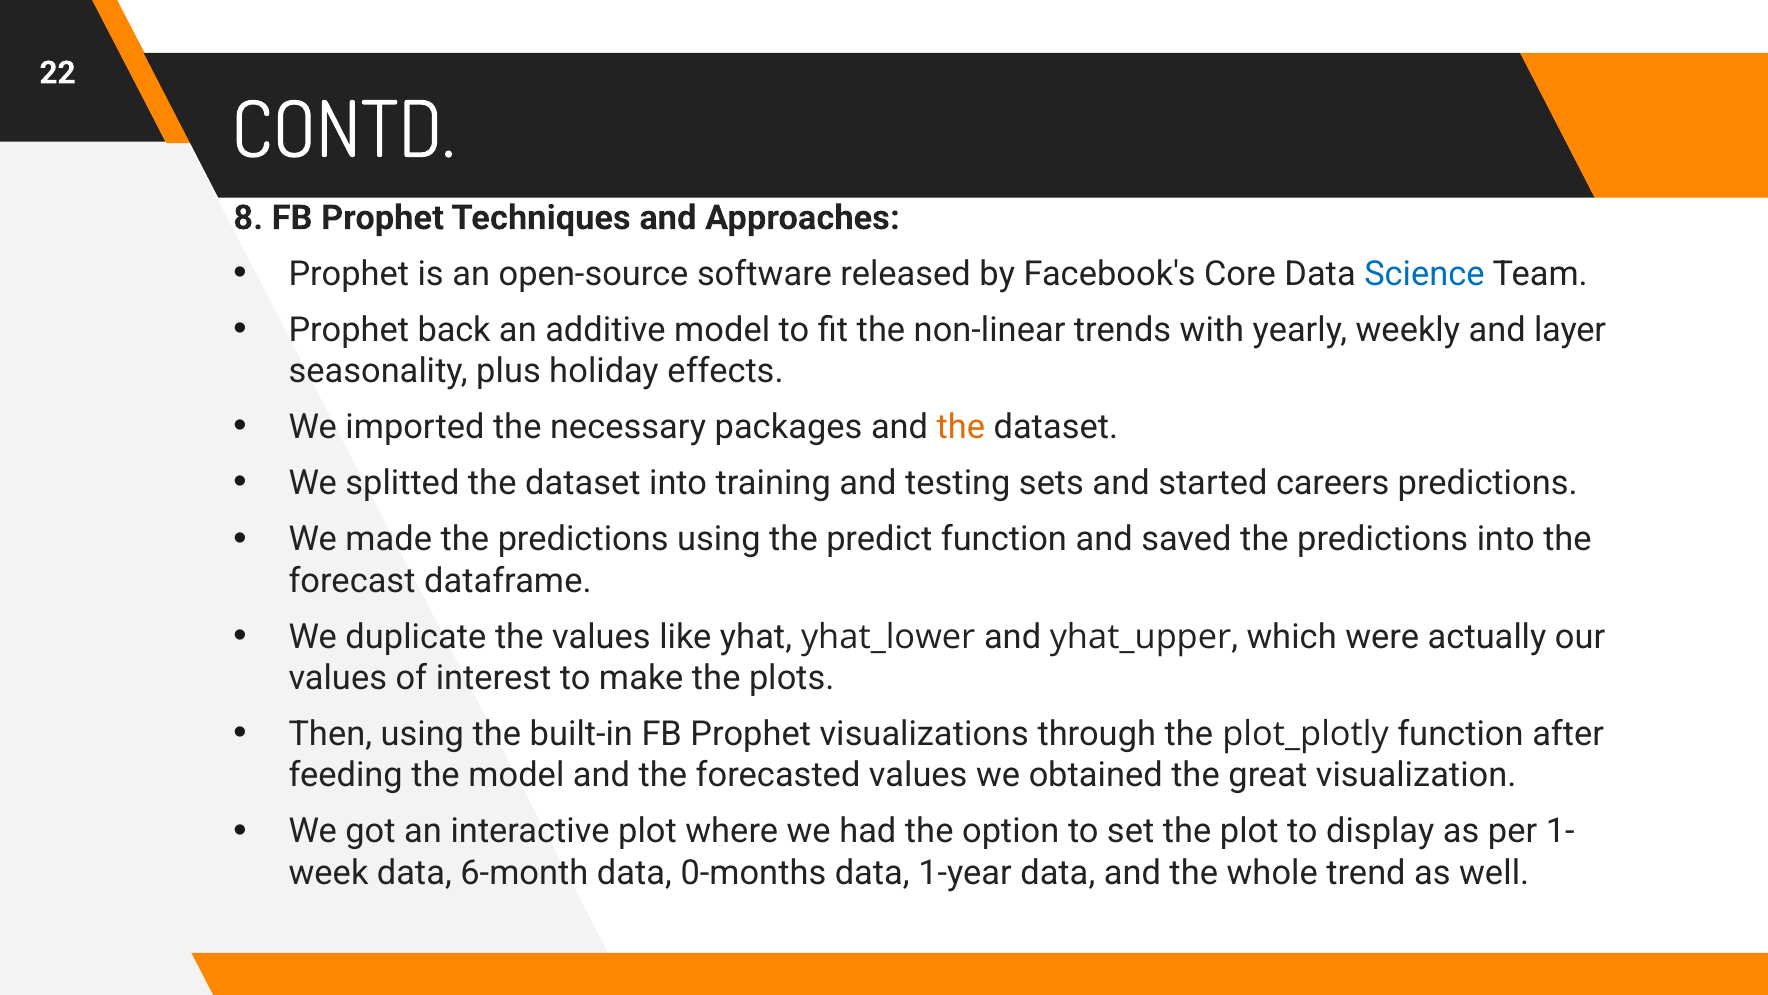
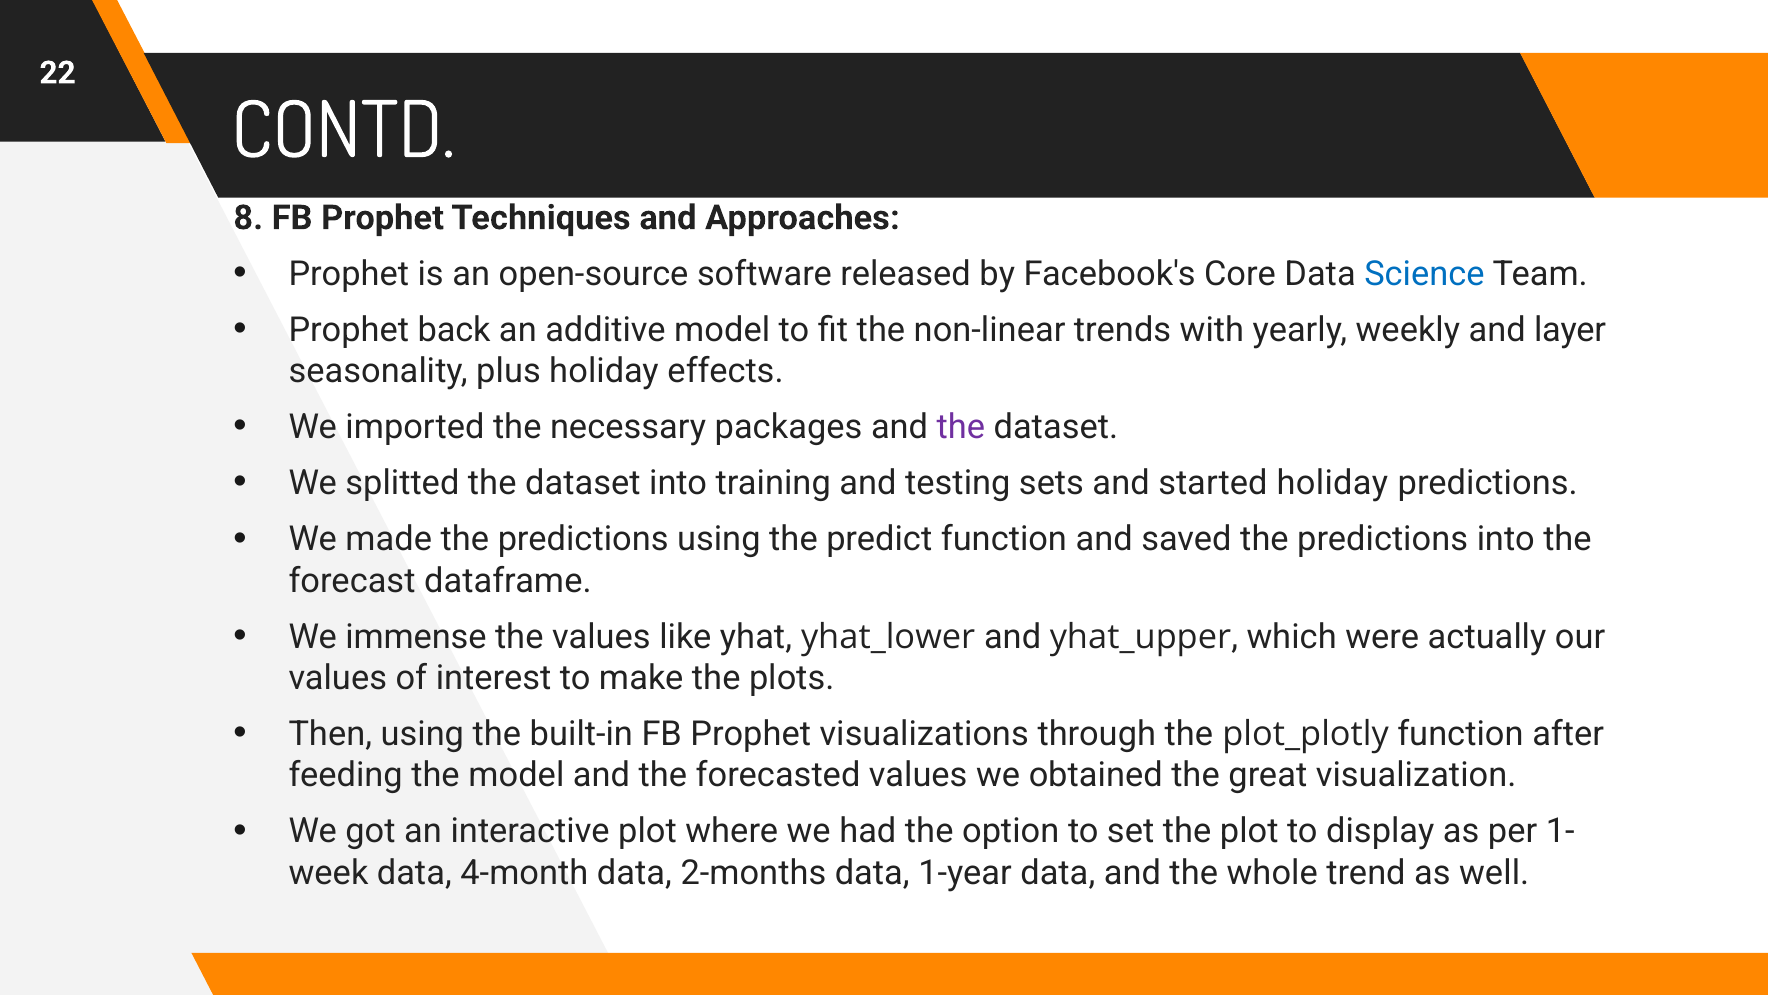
the at (961, 427) colour: orange -> purple
started careers: careers -> holiday
duplicate: duplicate -> immense
6-month: 6-month -> 4-month
0-months: 0-months -> 2-months
